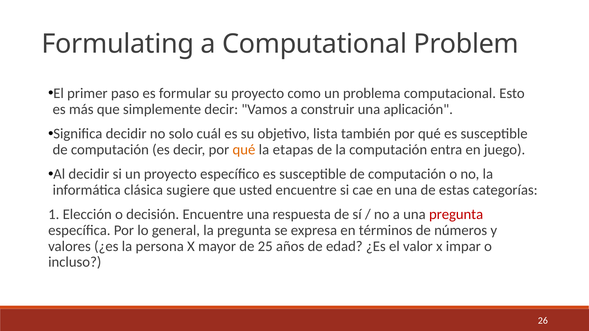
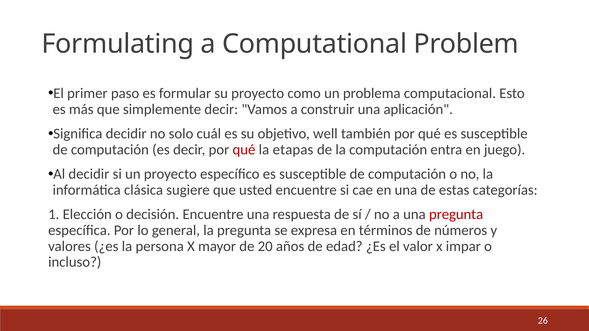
lista: lista -> well
qué at (244, 150) colour: orange -> red
25: 25 -> 20
